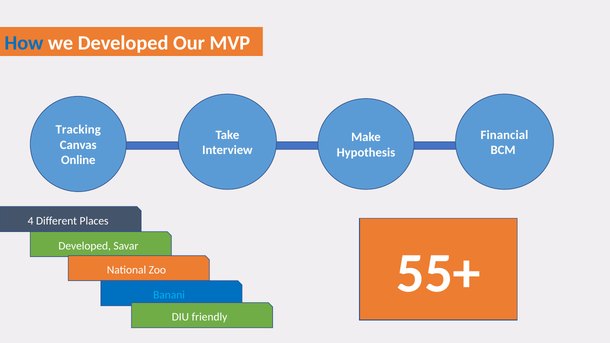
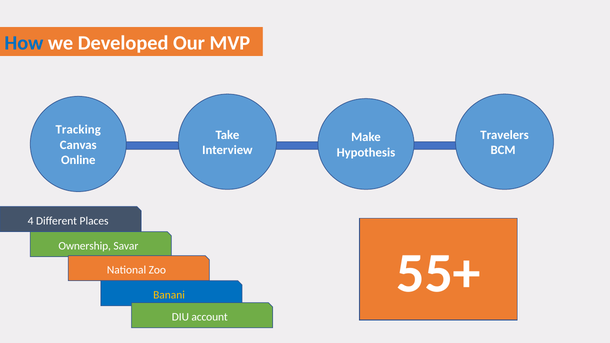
Financial: Financial -> Travelers
Developed at (85, 246): Developed -> Ownership
Banani colour: light blue -> yellow
friendly: friendly -> account
